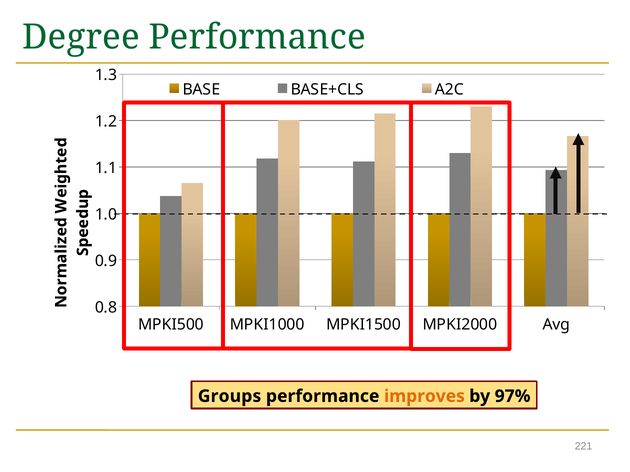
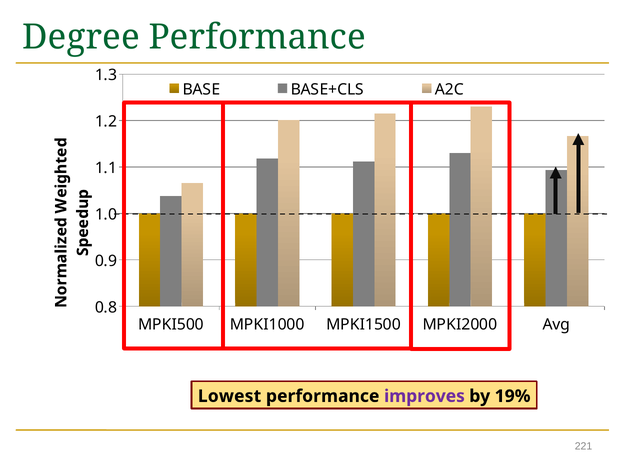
Groups: Groups -> Lowest
improves colour: orange -> purple
97%: 97% -> 19%
